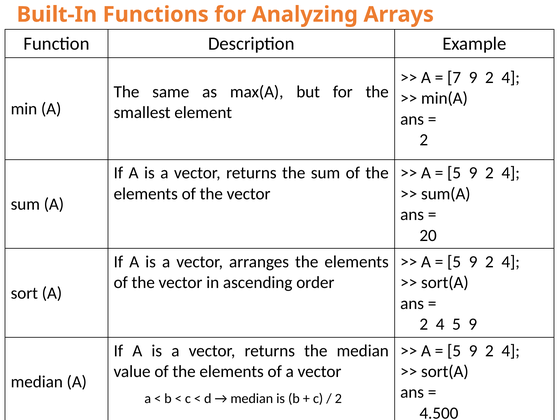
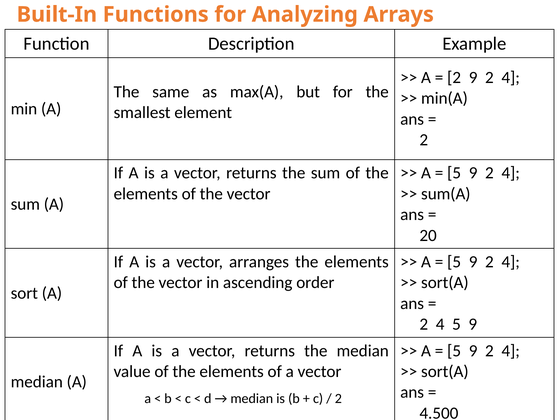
7 at (454, 78): 7 -> 2
